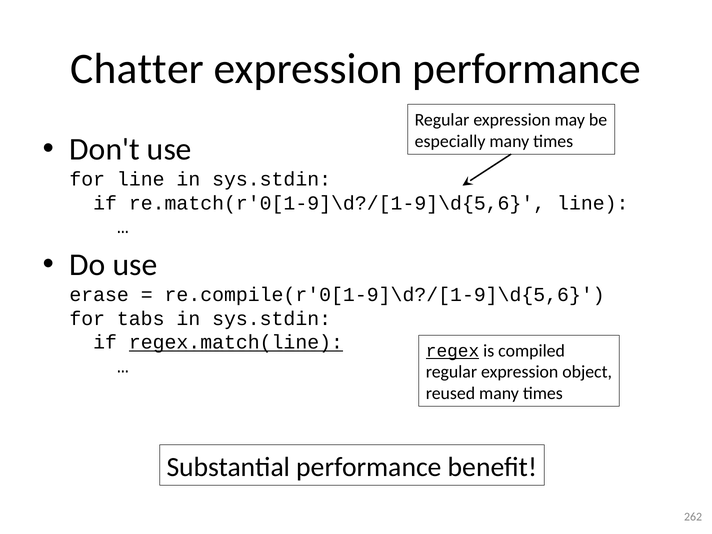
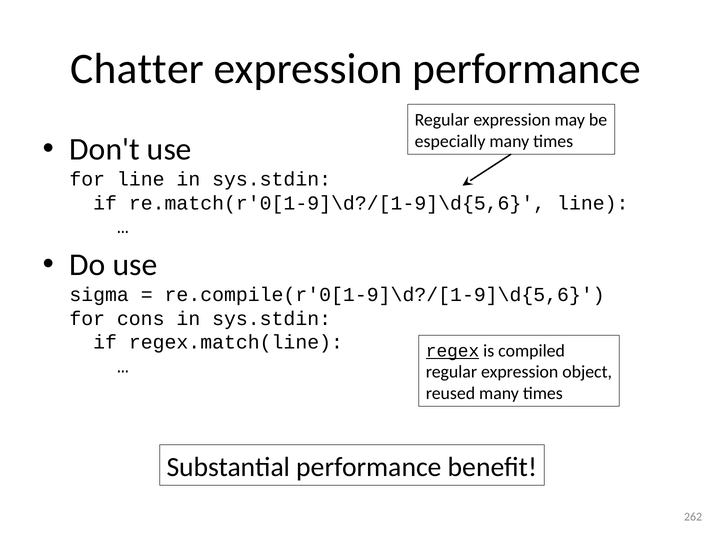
erase: erase -> sigma
tabs: tabs -> cons
regex.match(line underline: present -> none
